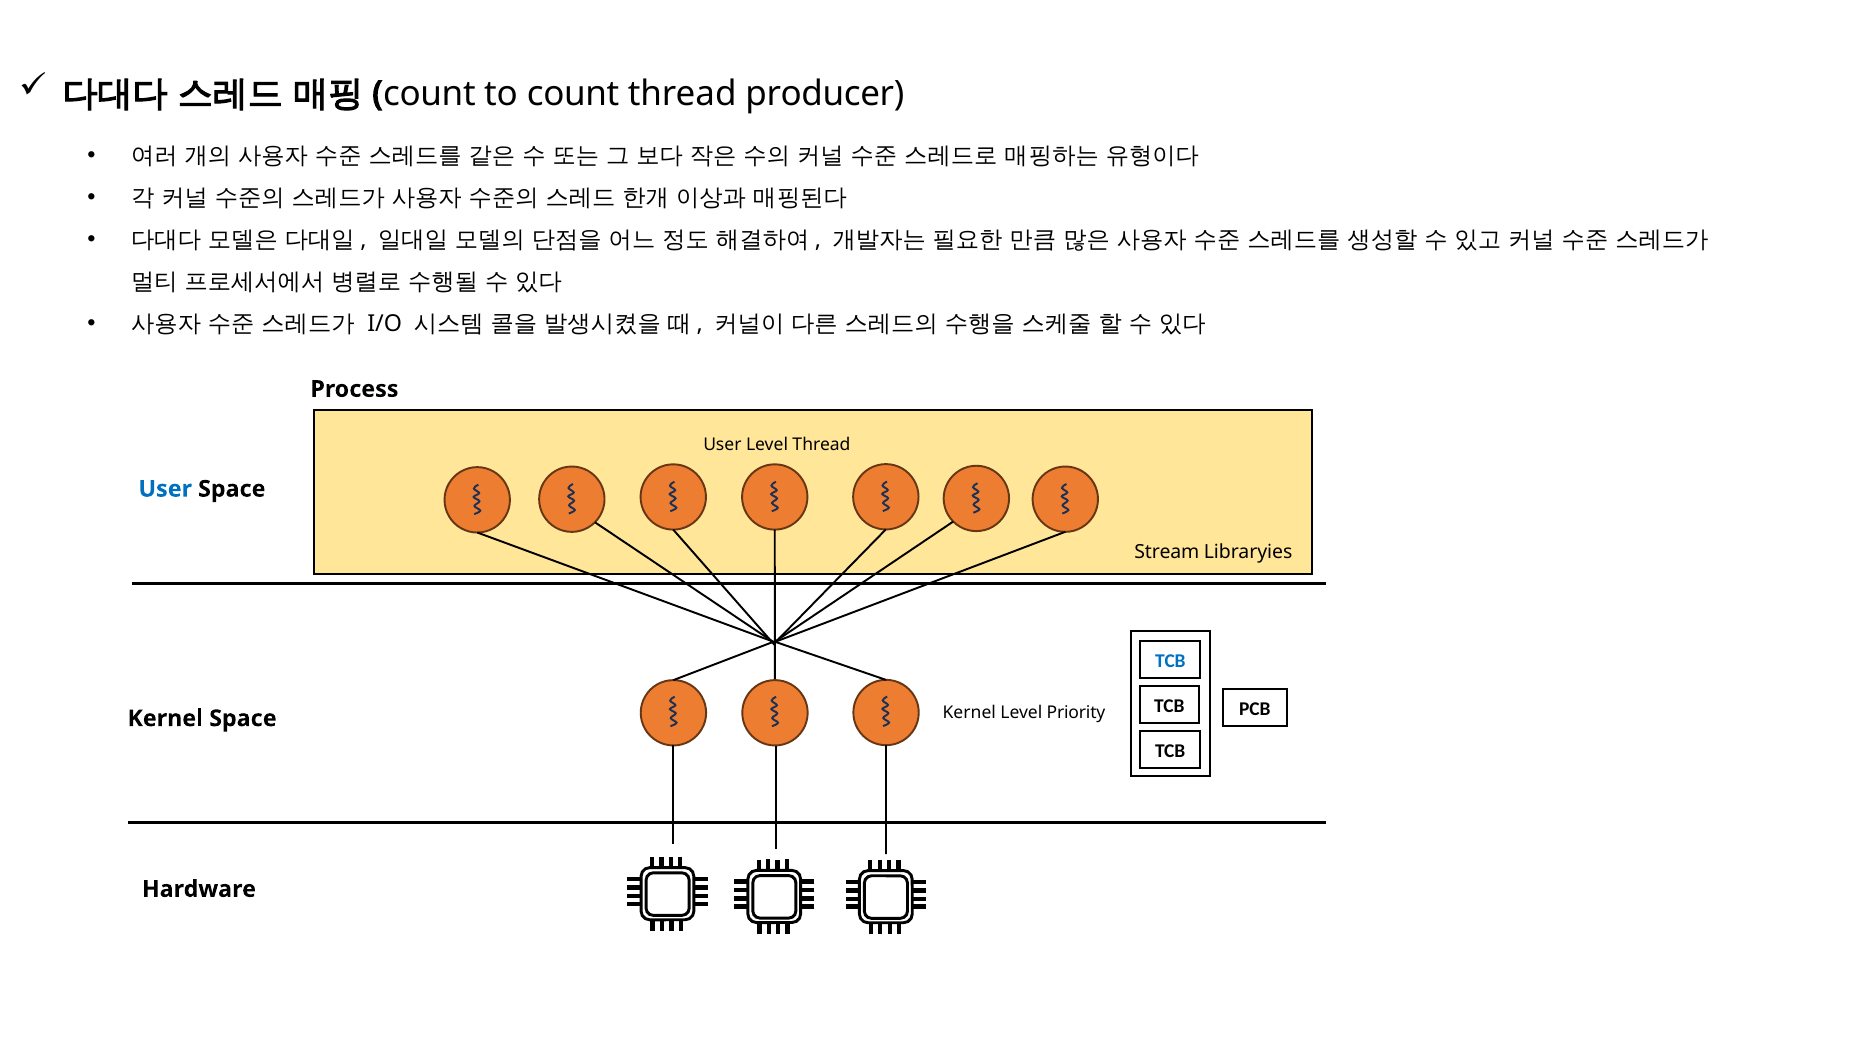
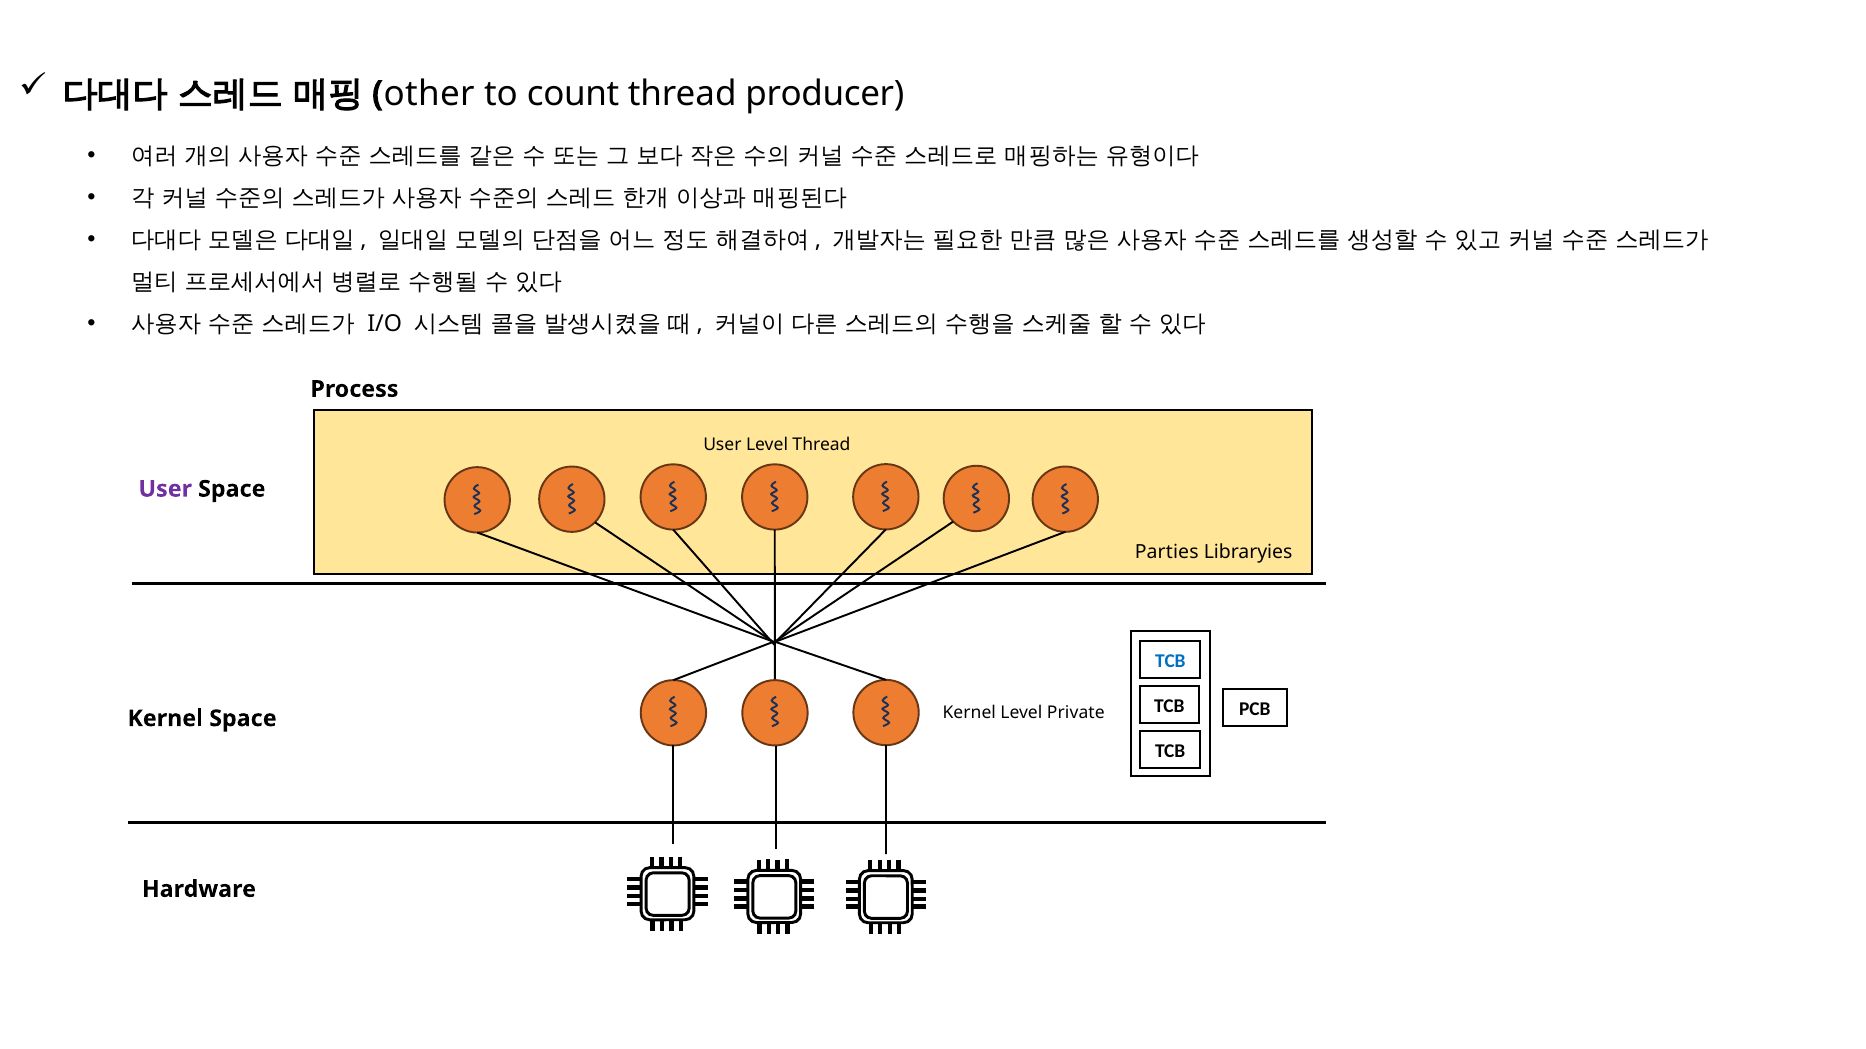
count at (429, 94): count -> other
User at (165, 489) colour: blue -> purple
Stream: Stream -> Parties
Priority: Priority -> Private
